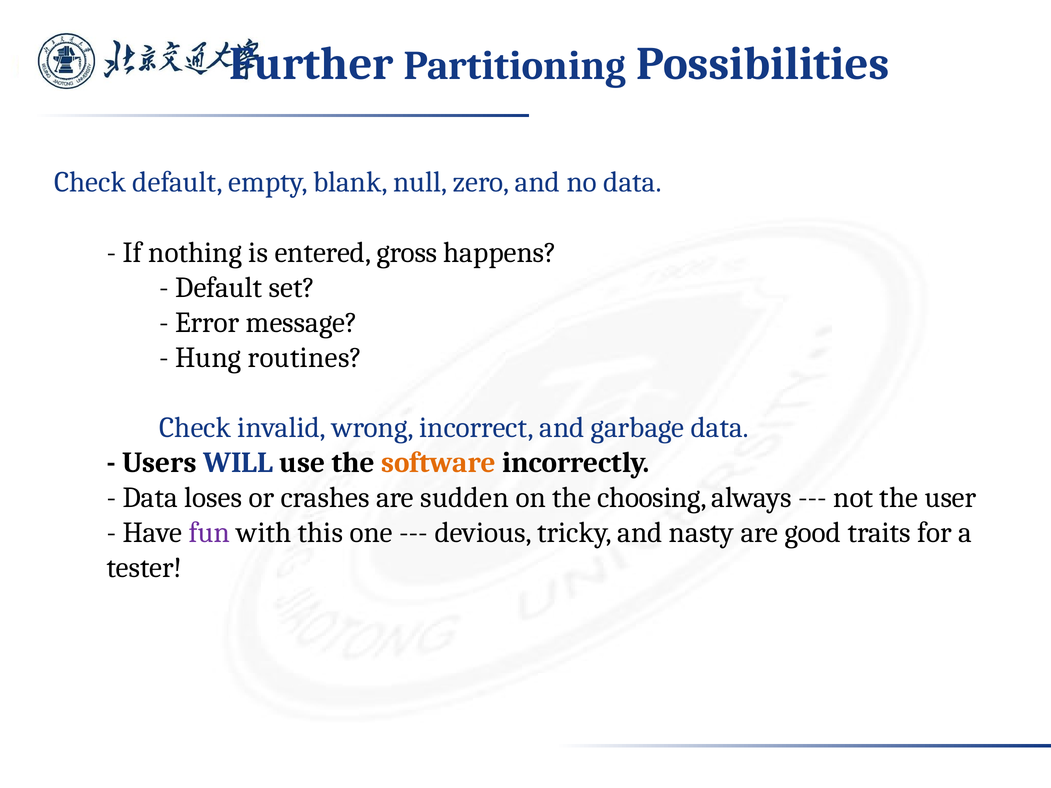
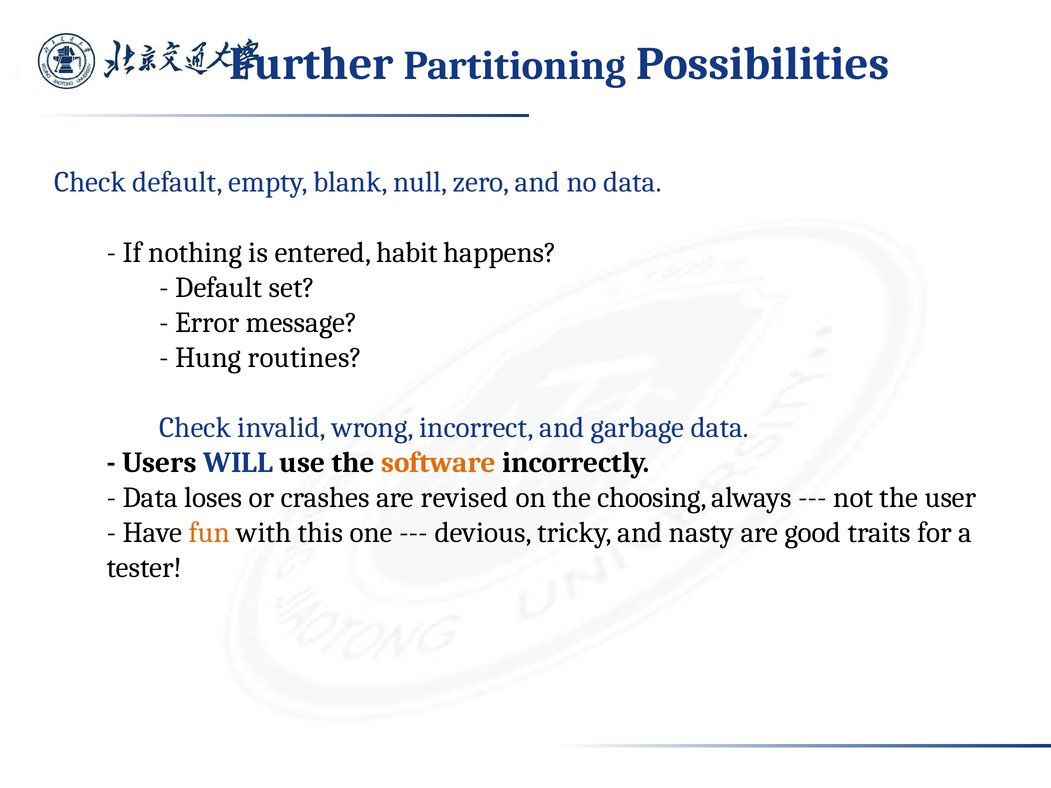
gross: gross -> habit
sudden: sudden -> revised
fun colour: purple -> orange
